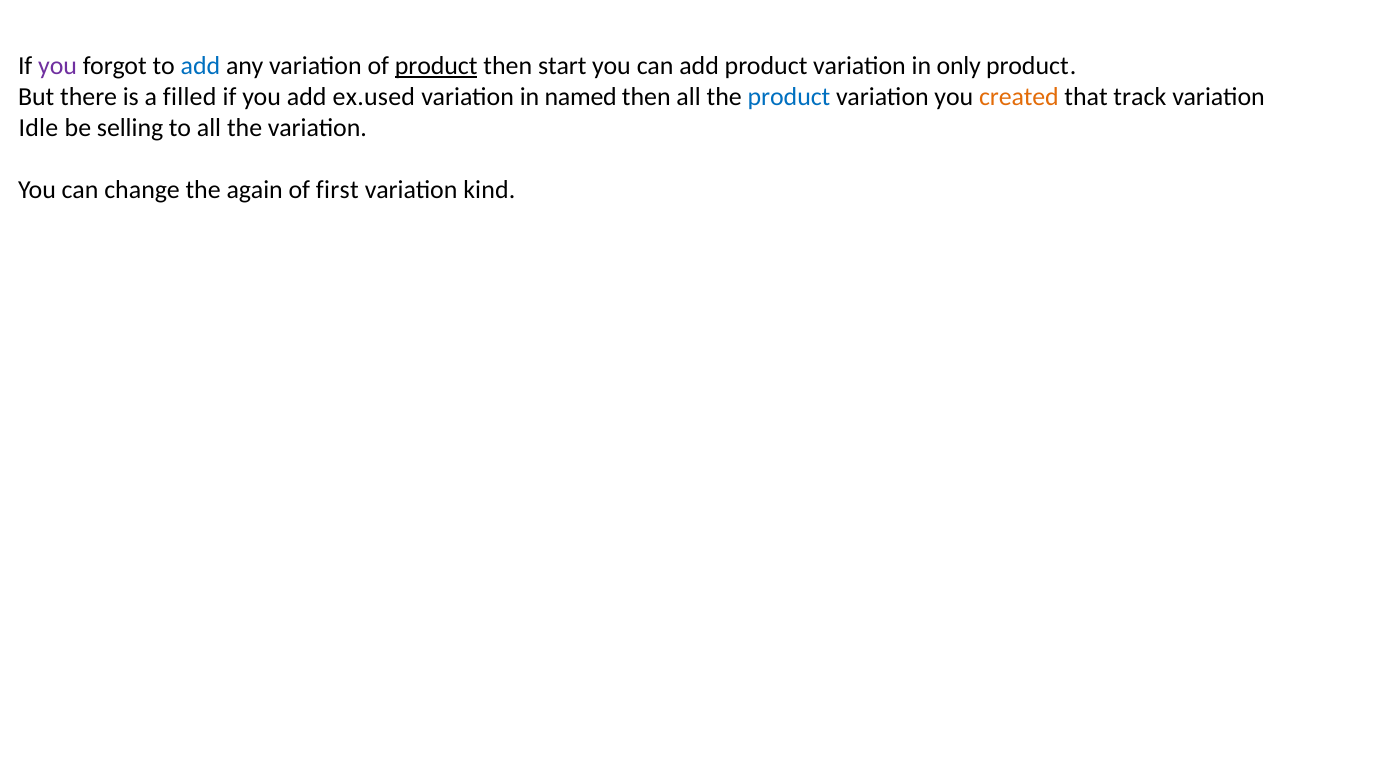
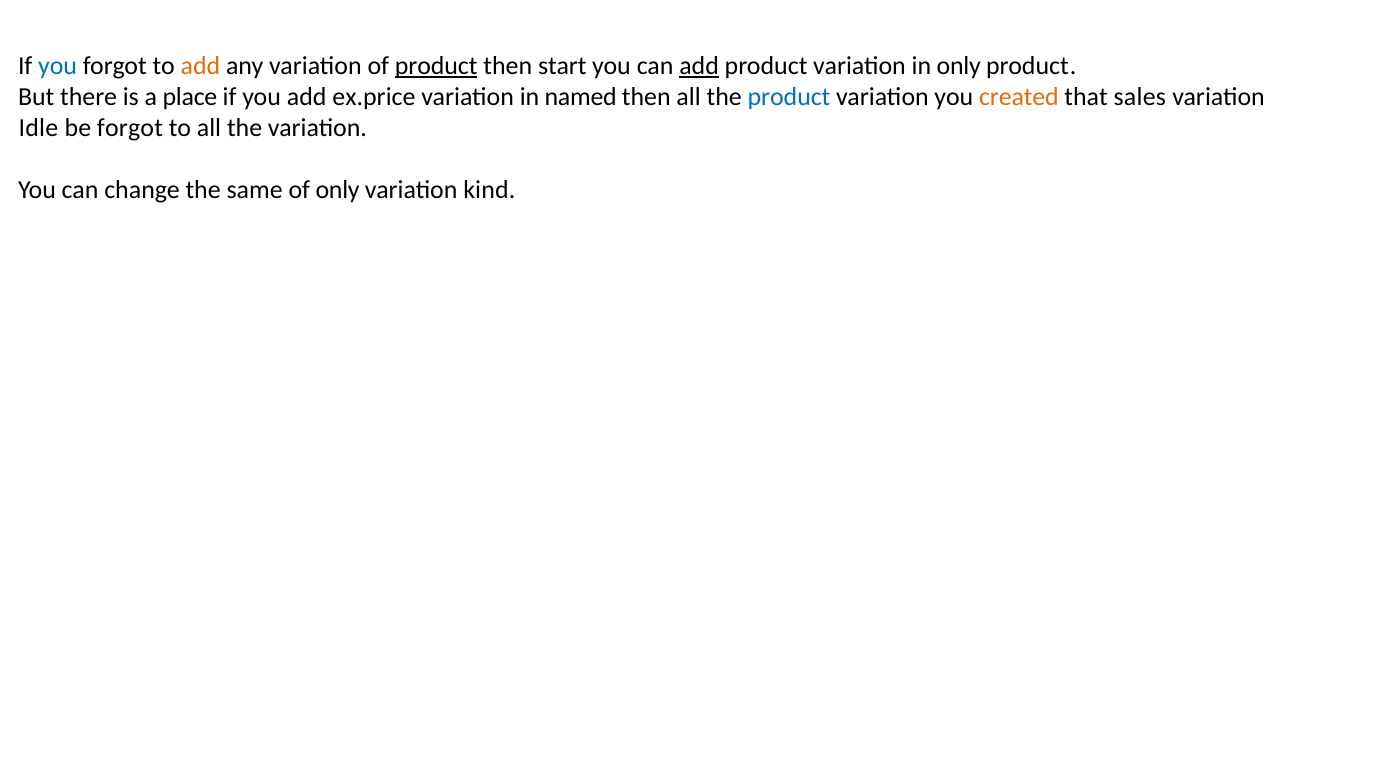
you at (58, 66) colour: purple -> blue
add at (200, 66) colour: blue -> orange
add at (699, 66) underline: none -> present
filled: filled -> place
ex.used: ex.used -> ex.price
track: track -> sales
be selling: selling -> forgot
again: again -> same
of first: first -> only
